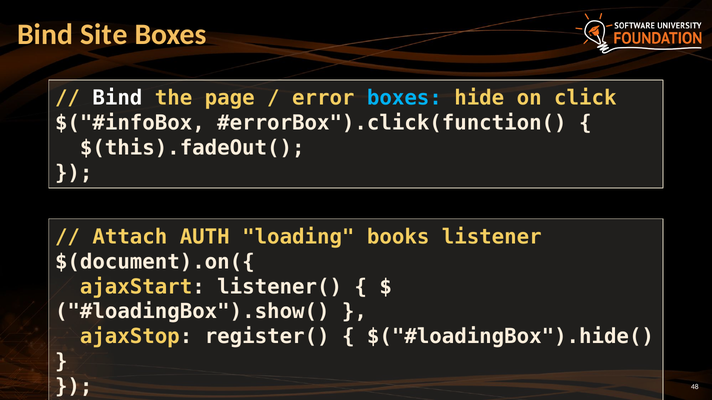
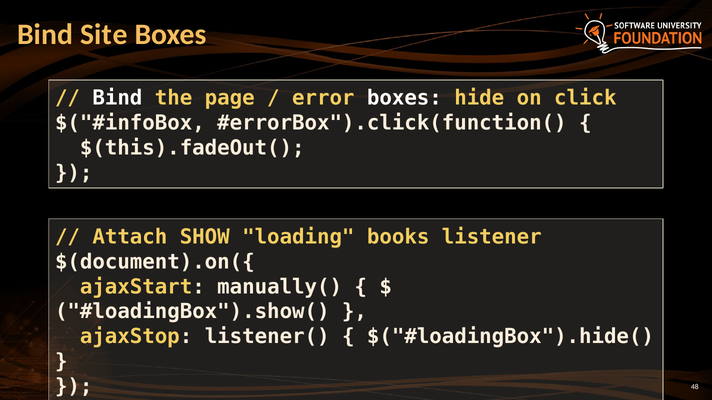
boxes at (404, 98) colour: light blue -> white
AUTH: AUTH -> SHOW
listener(: listener( -> manually(
register(: register( -> listener(
